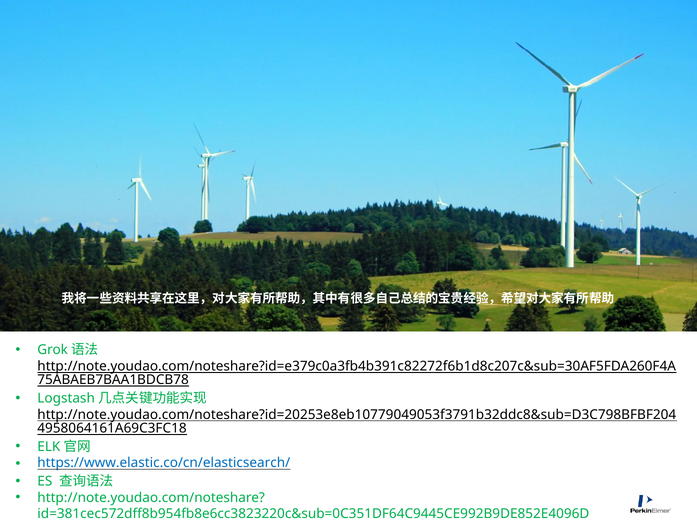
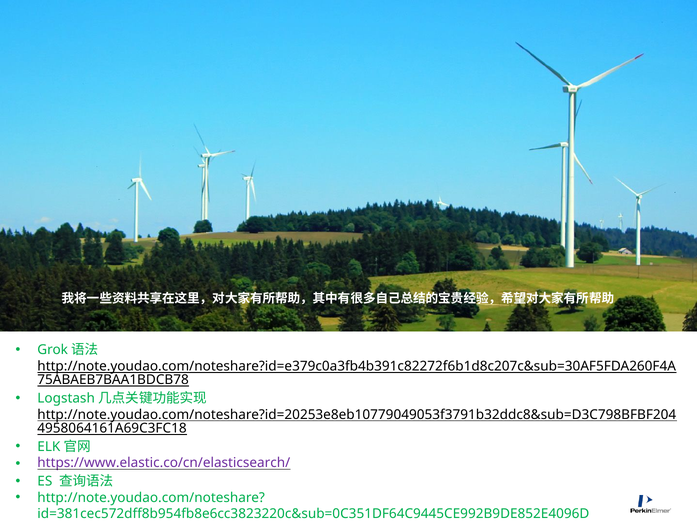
https://www.elastic.co/cn/elasticsearch/ colour: blue -> purple
